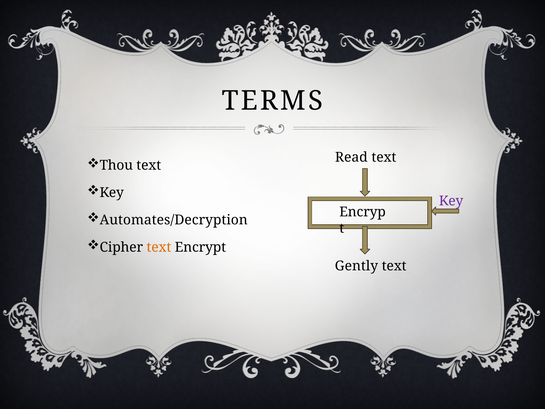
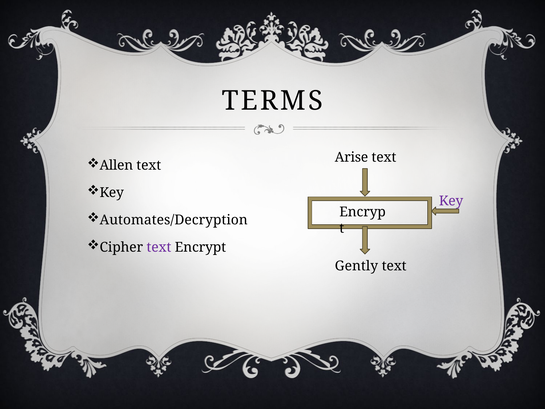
Read: Read -> Arise
Thou: Thou -> Allen
text at (159, 247) colour: orange -> purple
